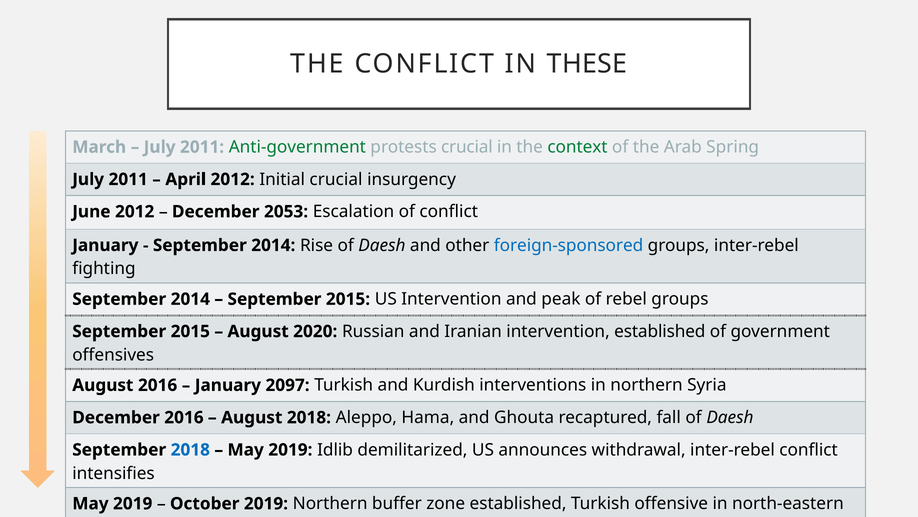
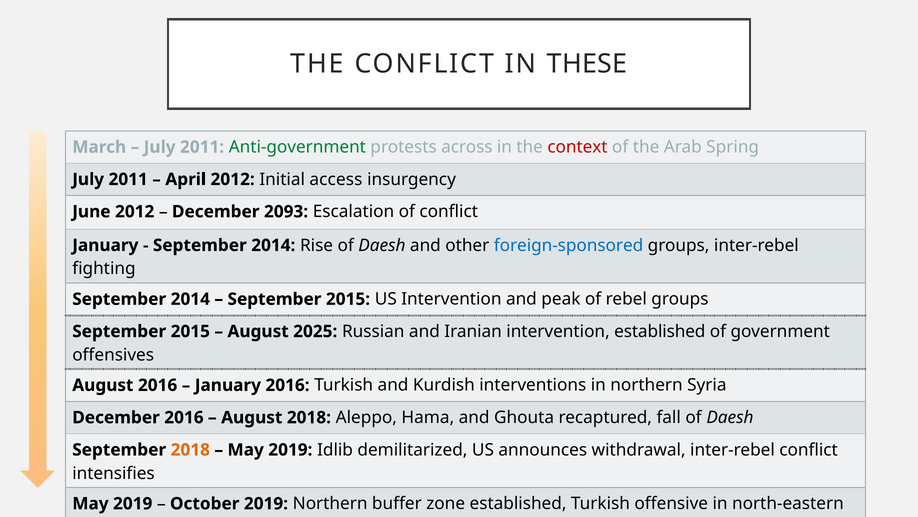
protests crucial: crucial -> across
context colour: green -> red
Initial crucial: crucial -> access
2053: 2053 -> 2093
2020: 2020 -> 2025
January 2097: 2097 -> 2016
2018 at (190, 449) colour: blue -> orange
